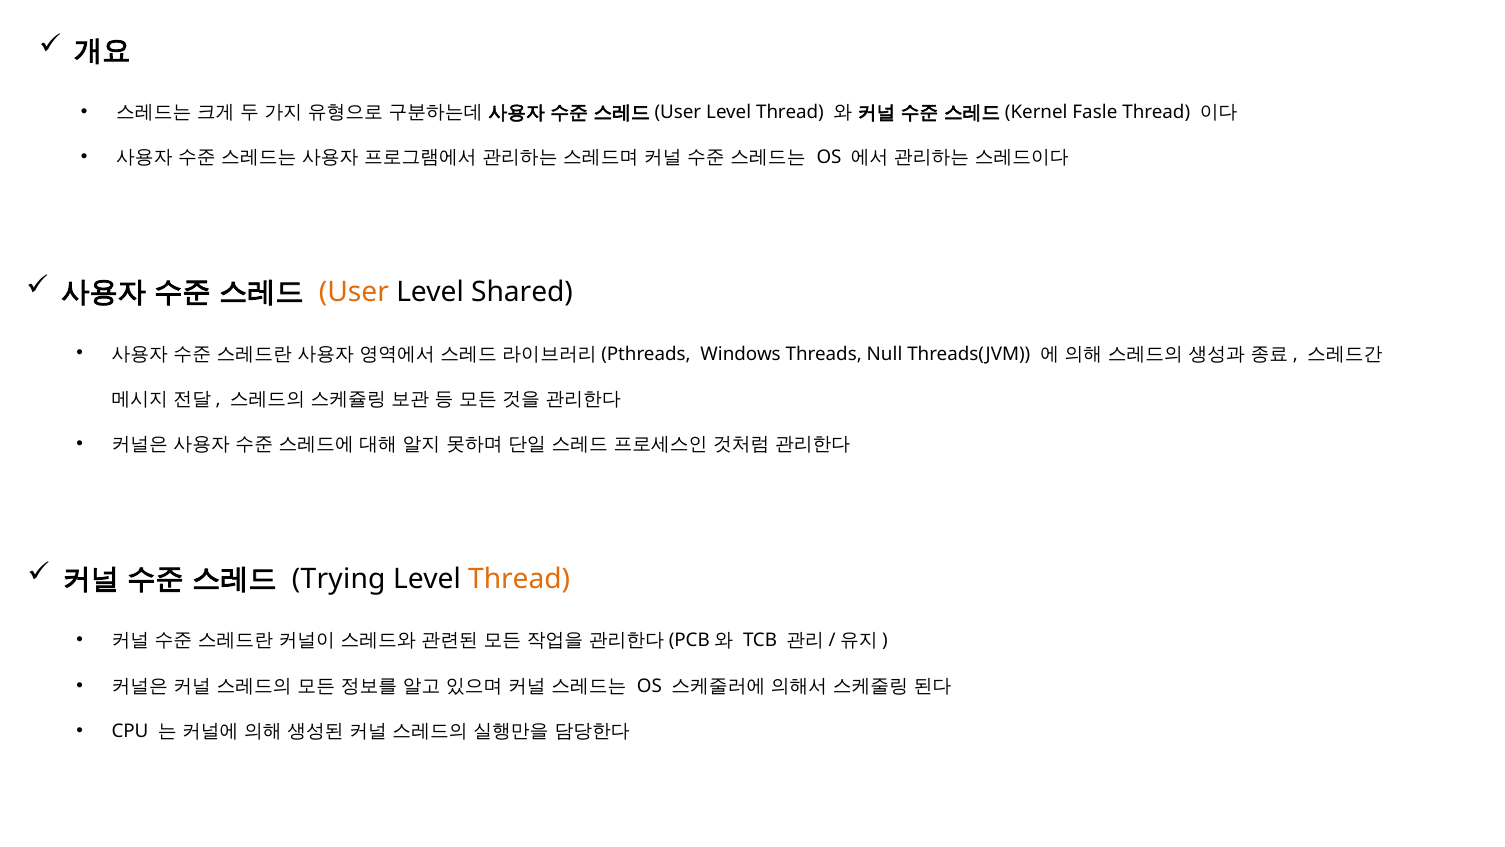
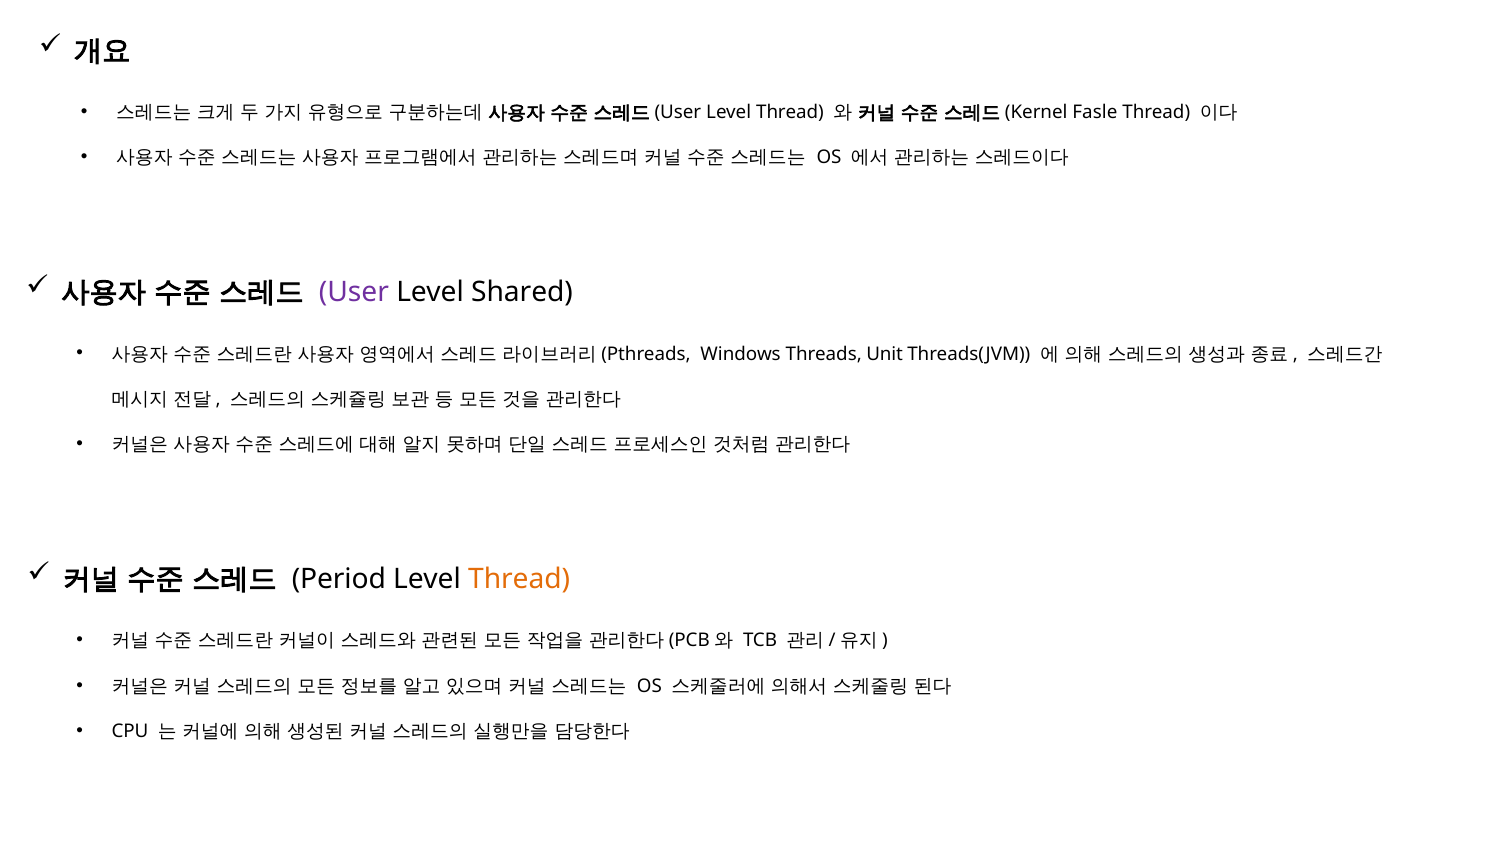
User colour: orange -> purple
Null: Null -> Unit
Trying: Trying -> Period
